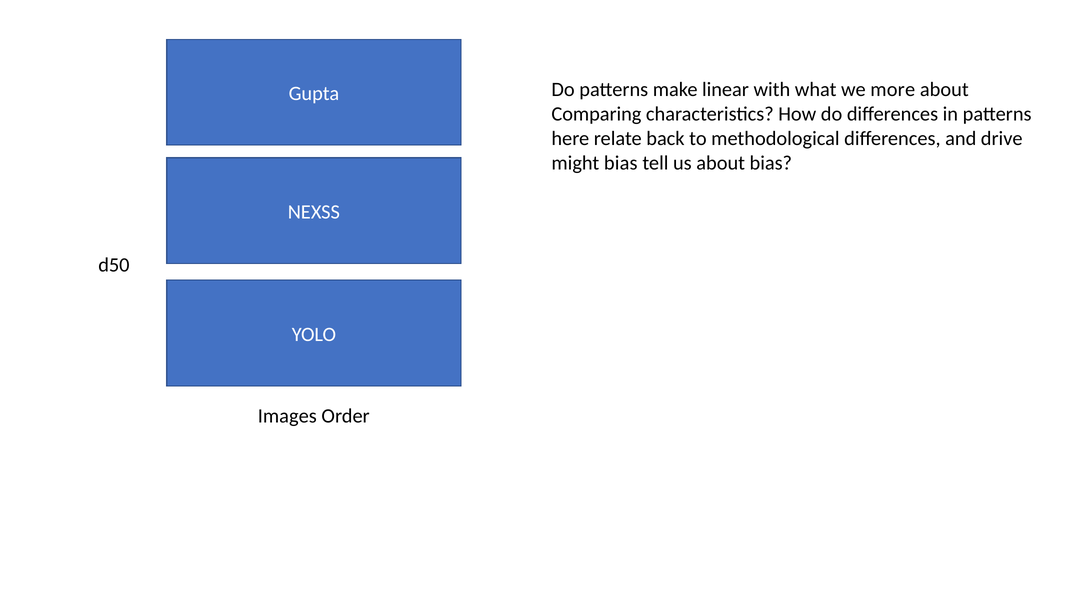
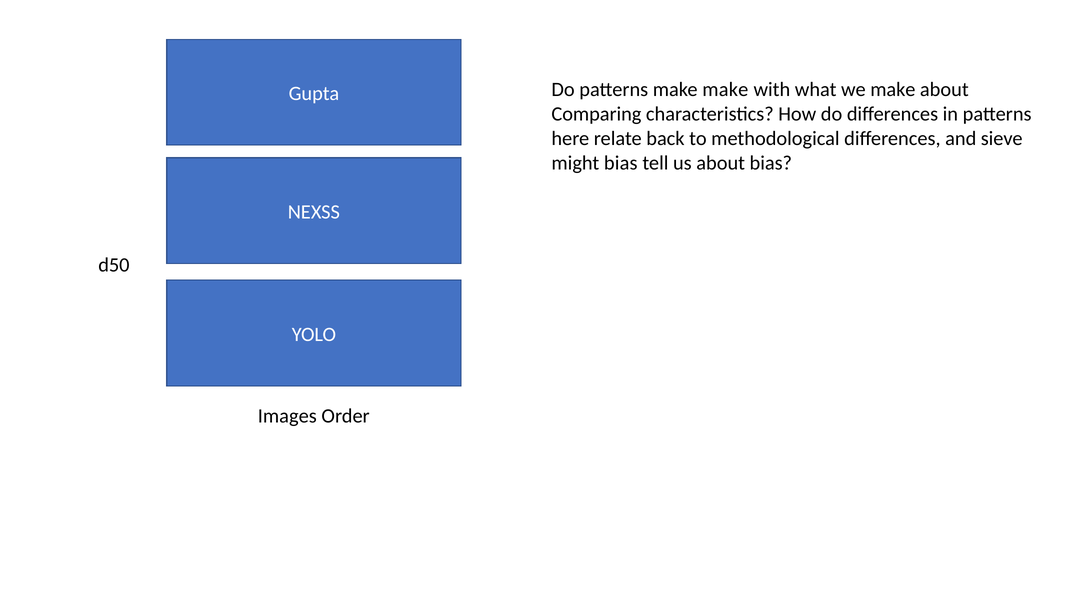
make linear: linear -> make
we more: more -> make
drive: drive -> sieve
